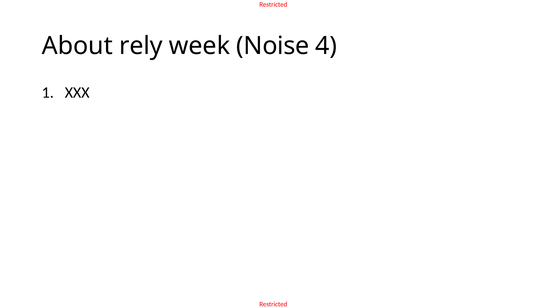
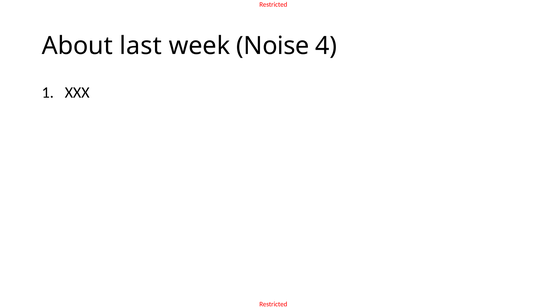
rely: rely -> last
